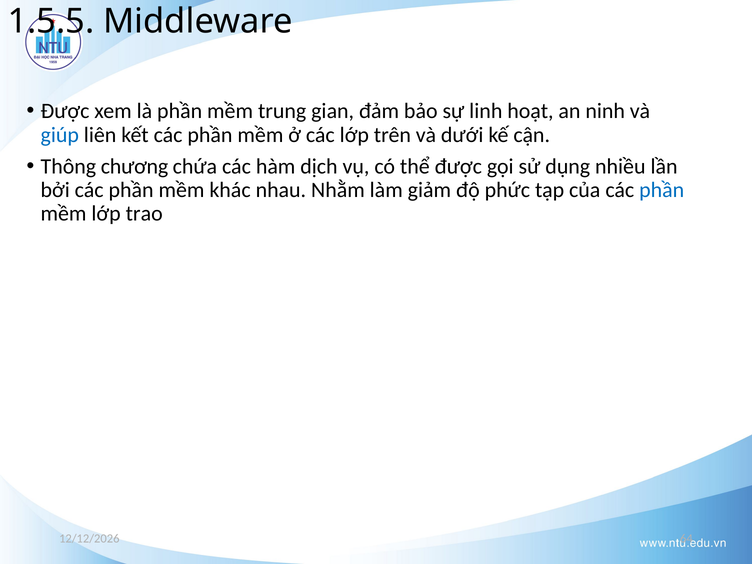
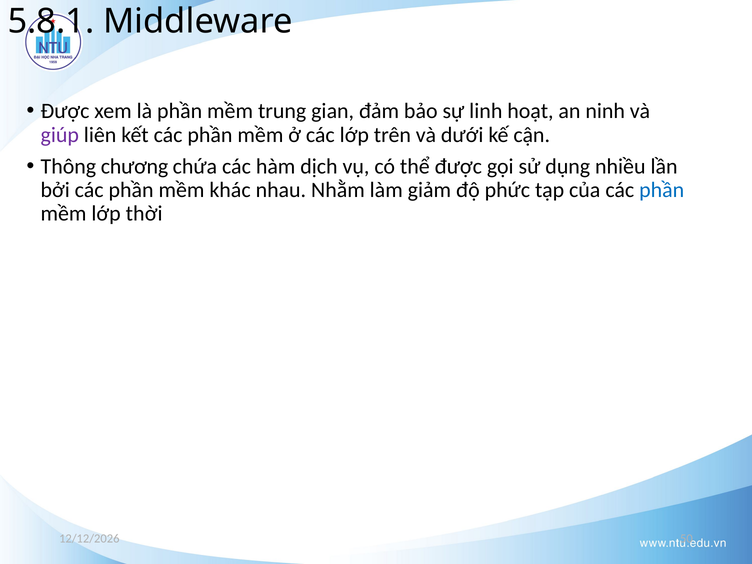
1.5.5: 1.5.5 -> 5.8.1
giúp colour: blue -> purple
trao: trao -> thời
64: 64 -> 50
